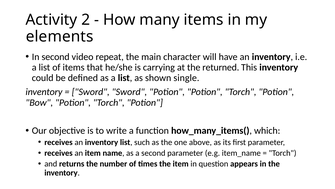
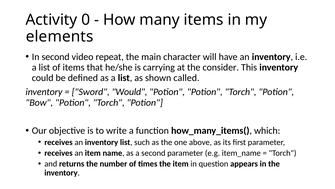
2: 2 -> 0
returned: returned -> consider
single: single -> called
Sword Sword: Sword -> Would
